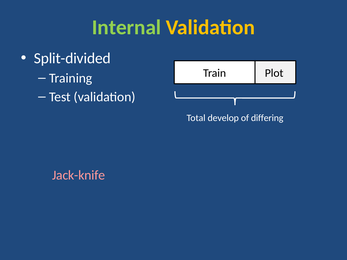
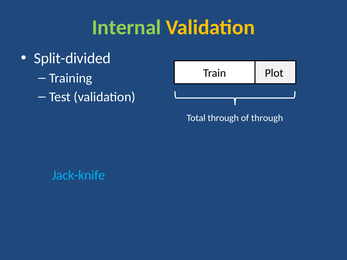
Total develop: develop -> through
of differing: differing -> through
Jack-knife colour: pink -> light blue
